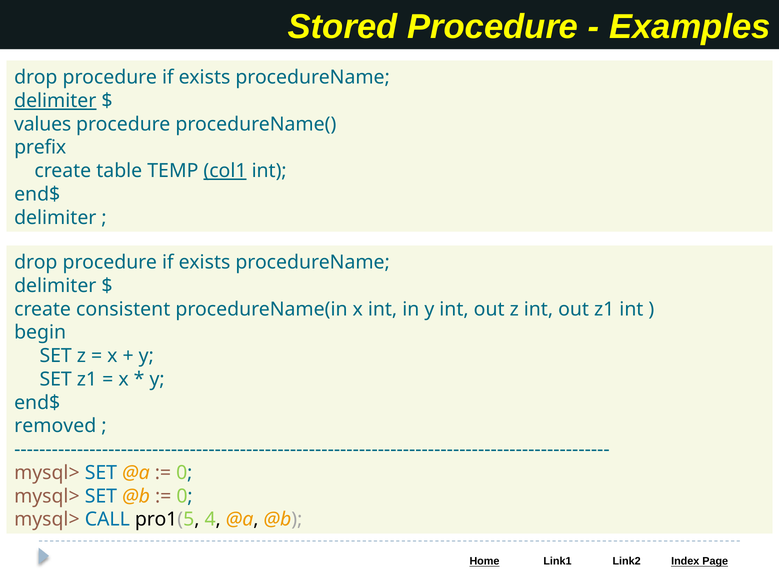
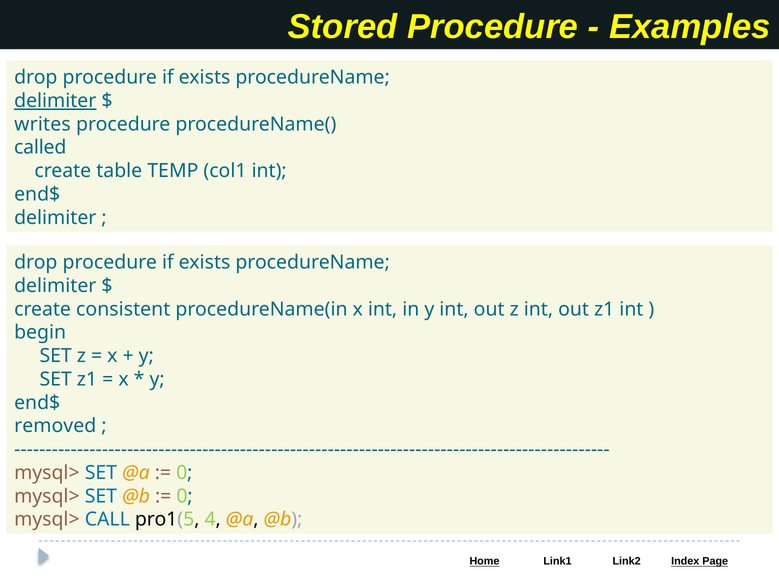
values: values -> writes
prefix: prefix -> called
col1 underline: present -> none
